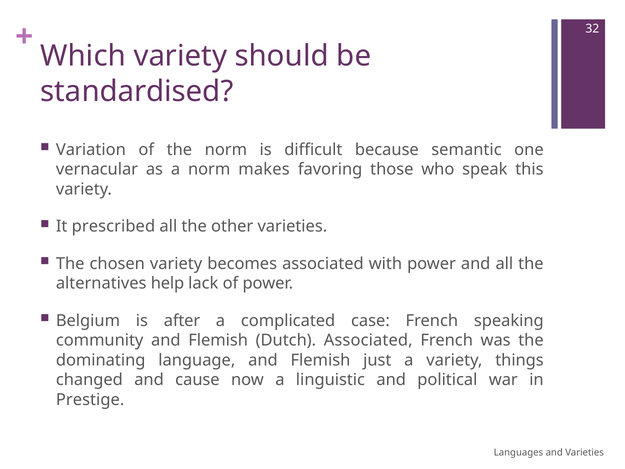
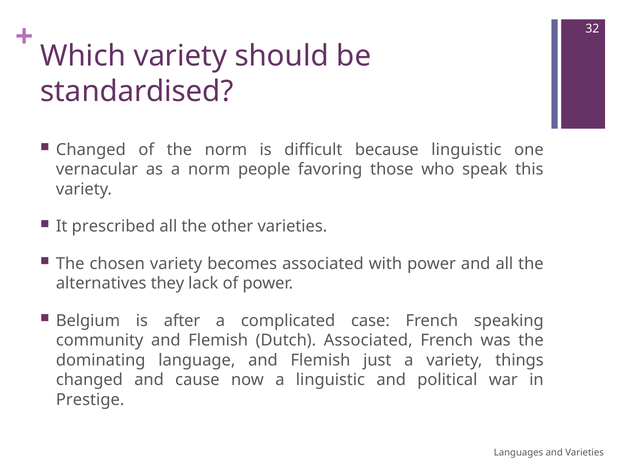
Variation at (91, 150): Variation -> Changed
because semantic: semantic -> linguistic
makes: makes -> people
help: help -> they
